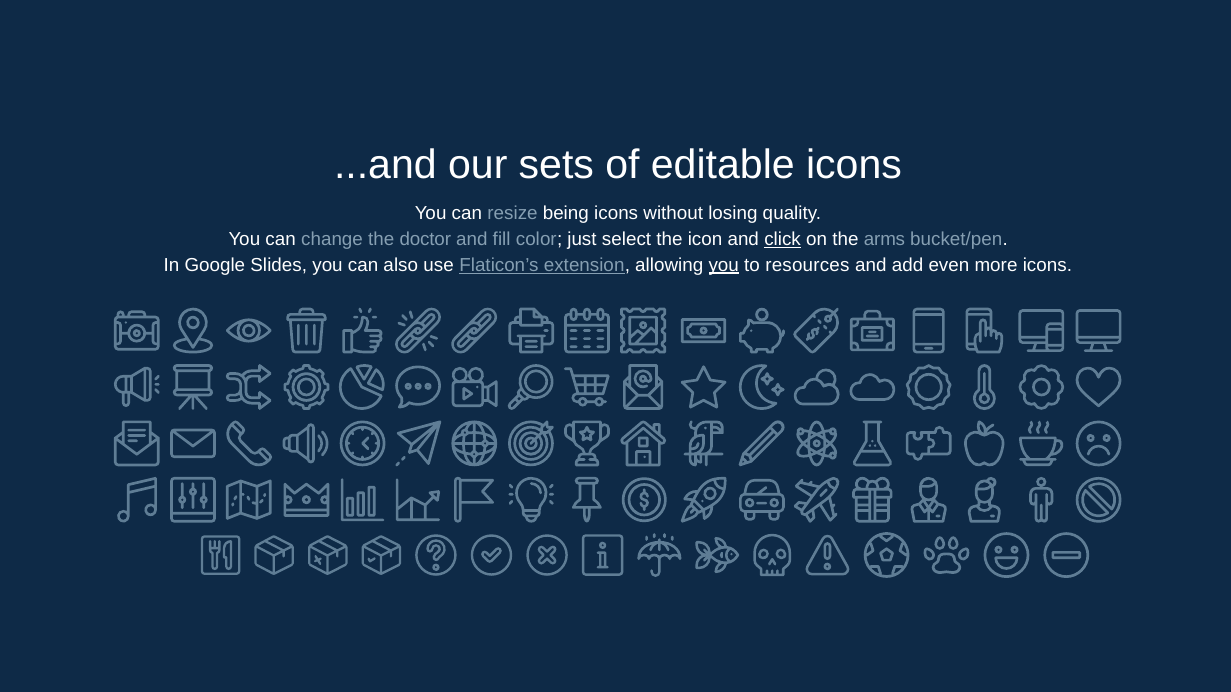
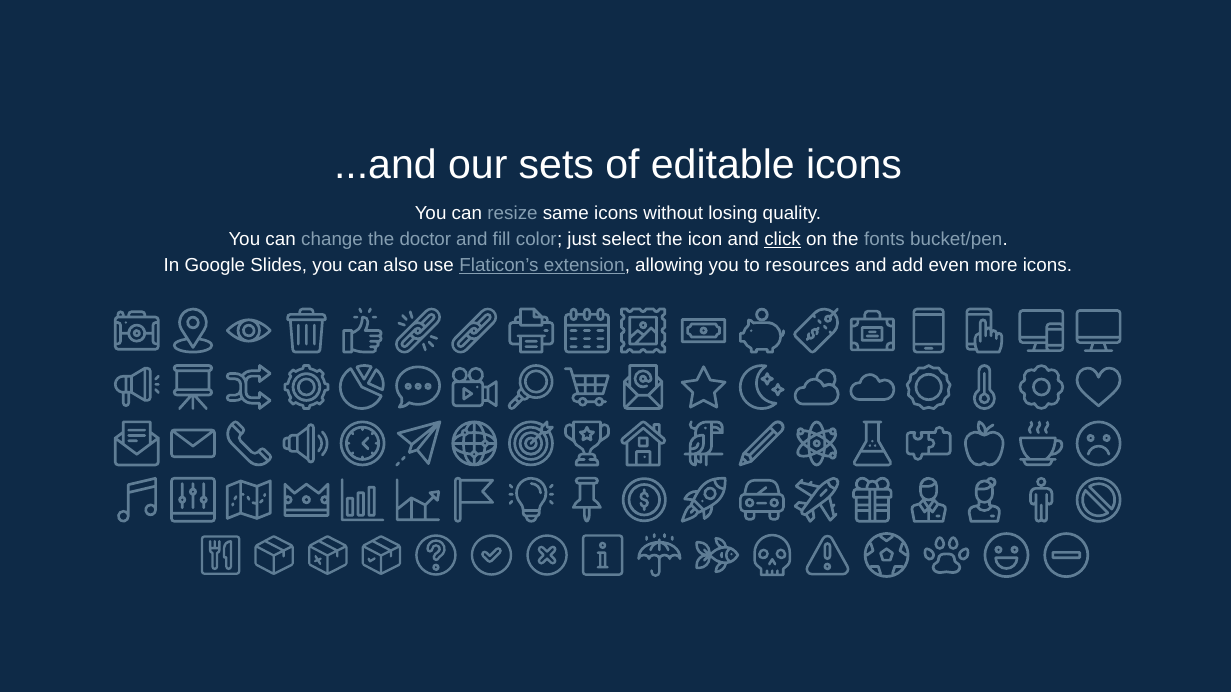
being: being -> same
arms: arms -> fonts
you at (724, 265) underline: present -> none
